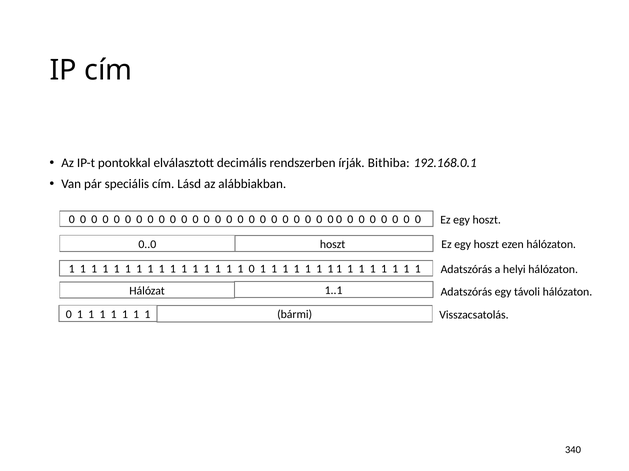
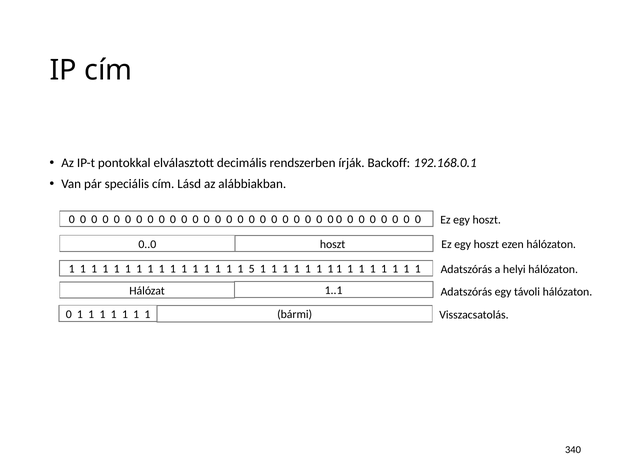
Bithiba: Bithiba -> Backoff
1 0: 0 -> 5
